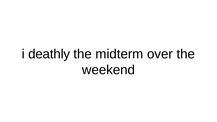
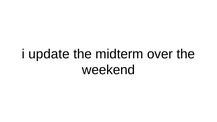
deathly: deathly -> update
